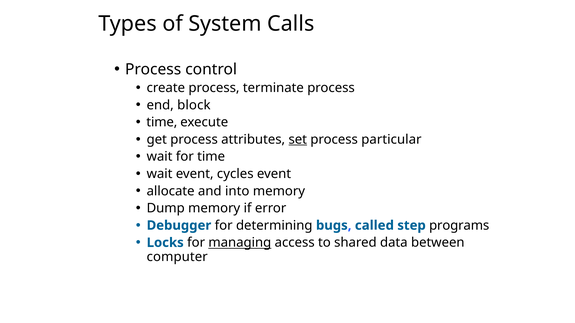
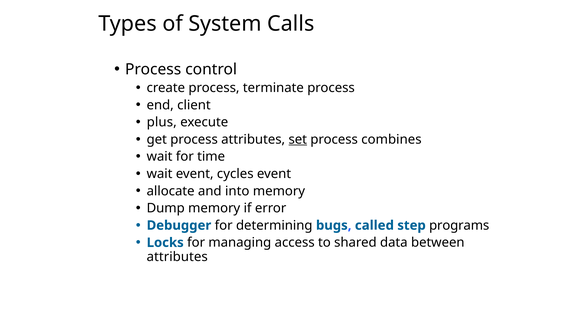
block: block -> client
time at (162, 122): time -> plus
particular: particular -> combines
managing underline: present -> none
computer at (177, 257): computer -> attributes
